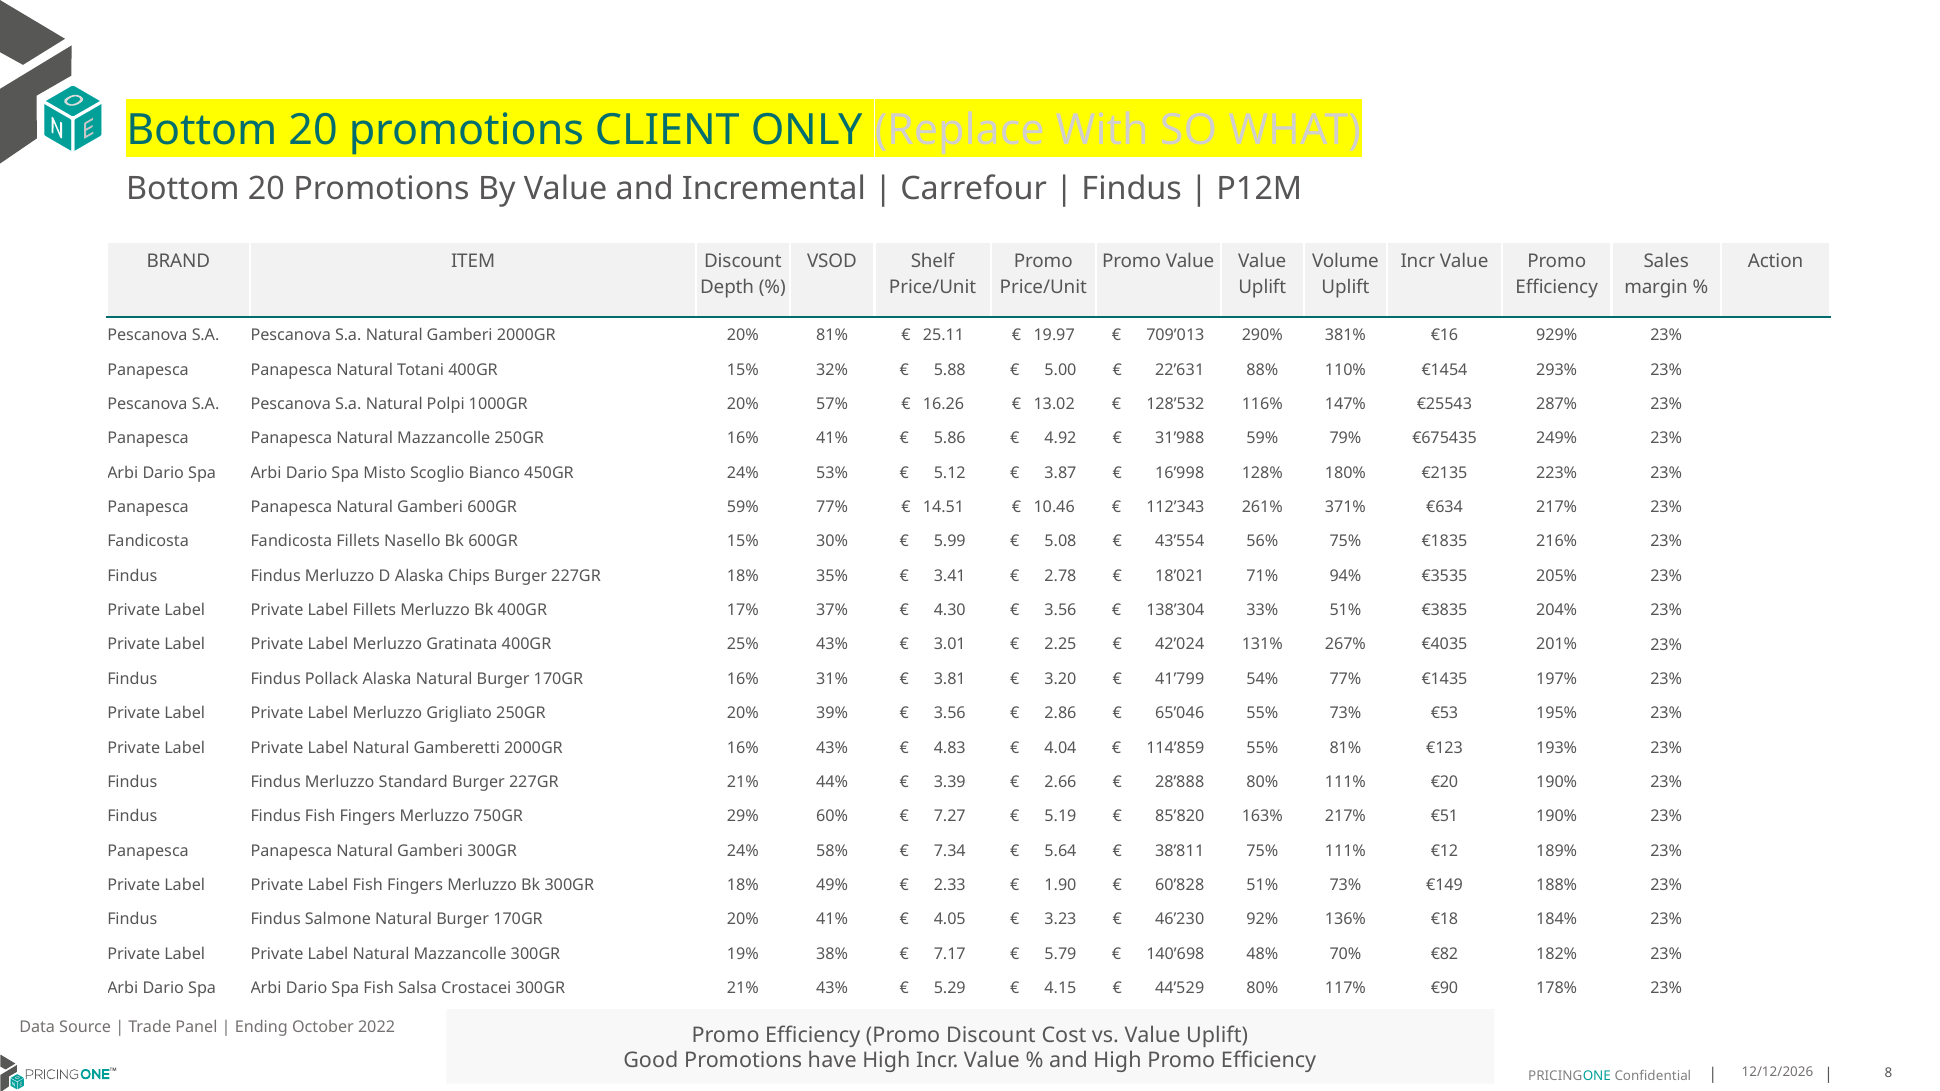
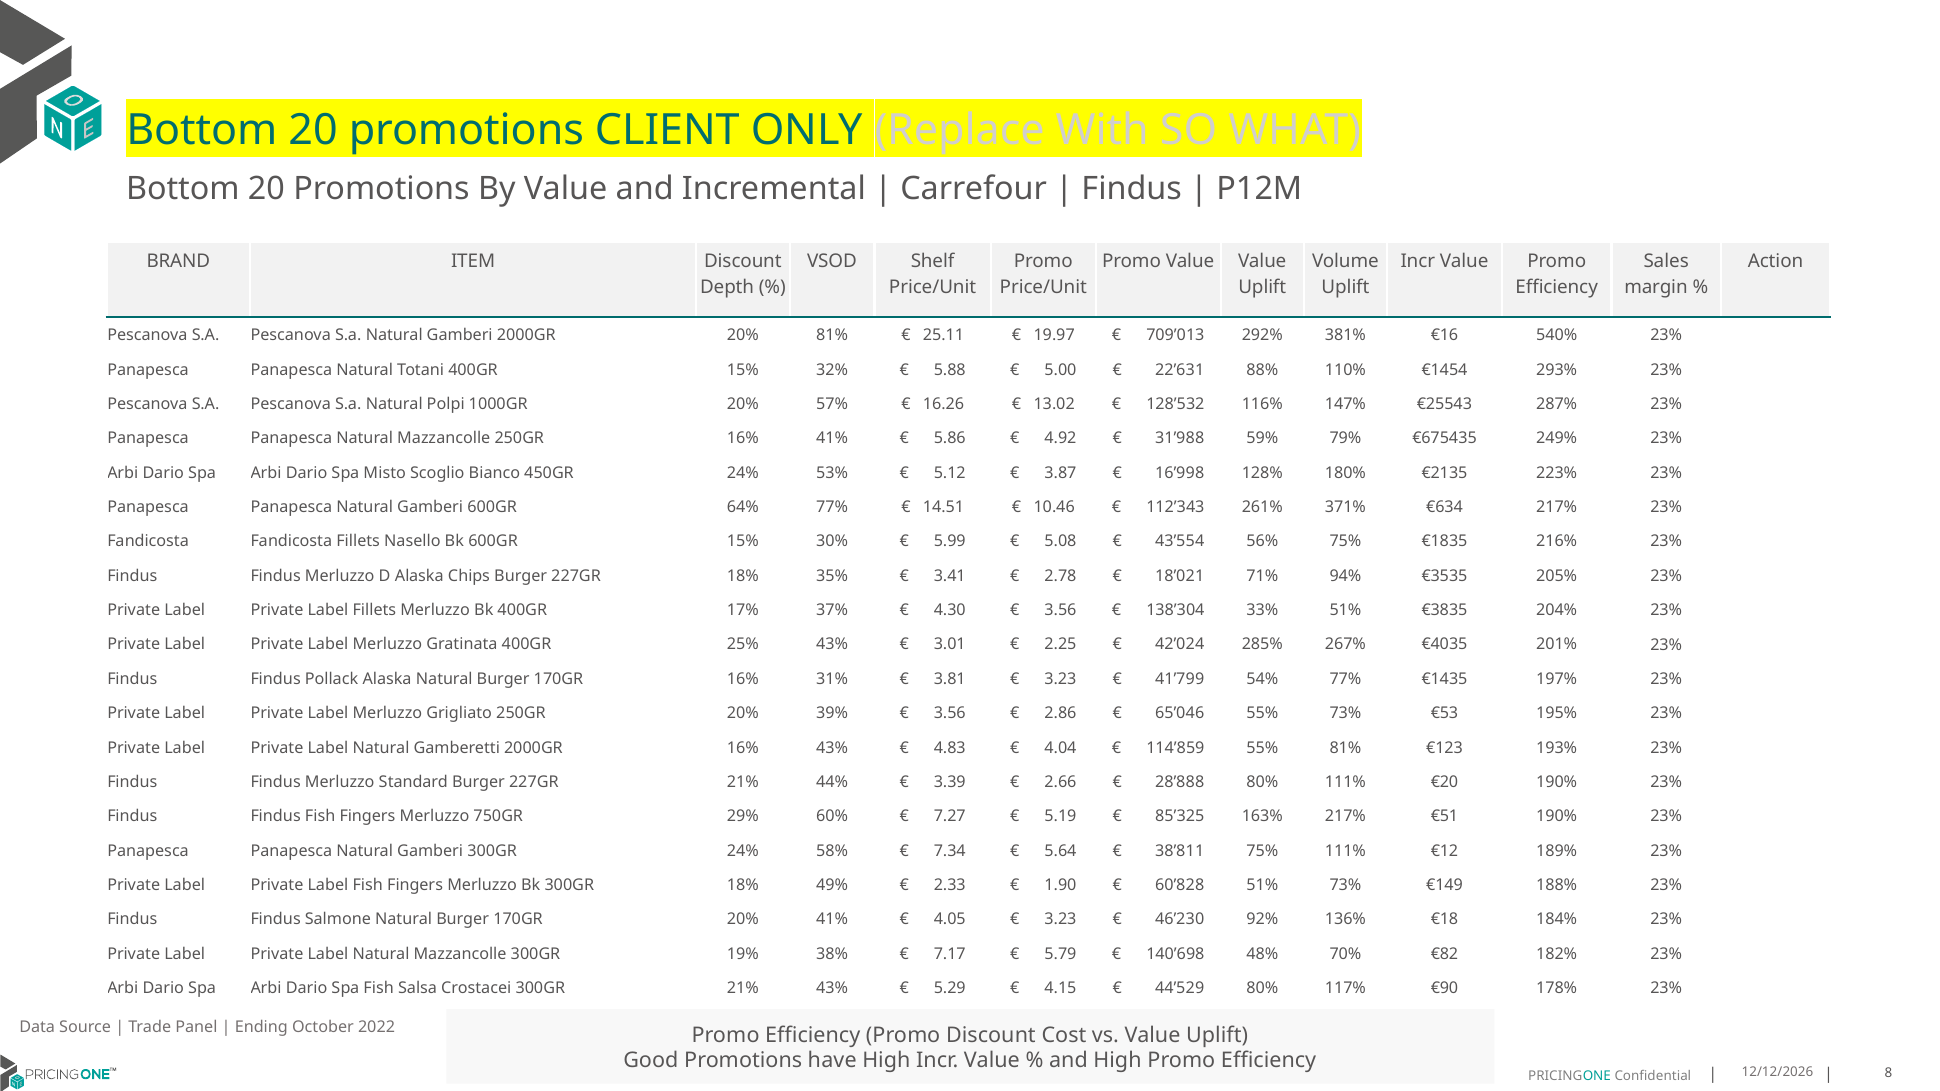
290%: 290% -> 292%
929%: 929% -> 540%
600GR 59%: 59% -> 64%
131%: 131% -> 285%
3.20 at (1060, 679): 3.20 -> 3.23
85’820: 85’820 -> 85’325
